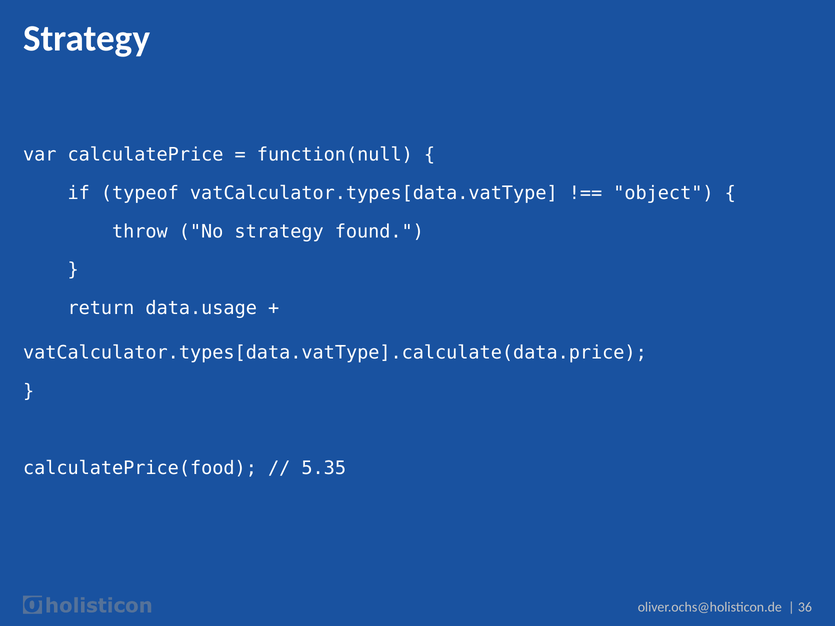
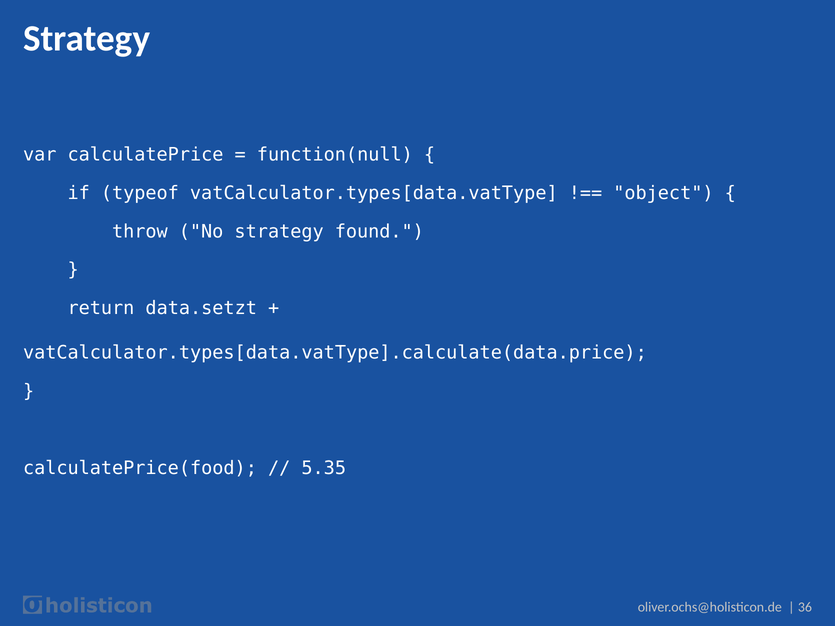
data.usage: data.usage -> data.setzt
